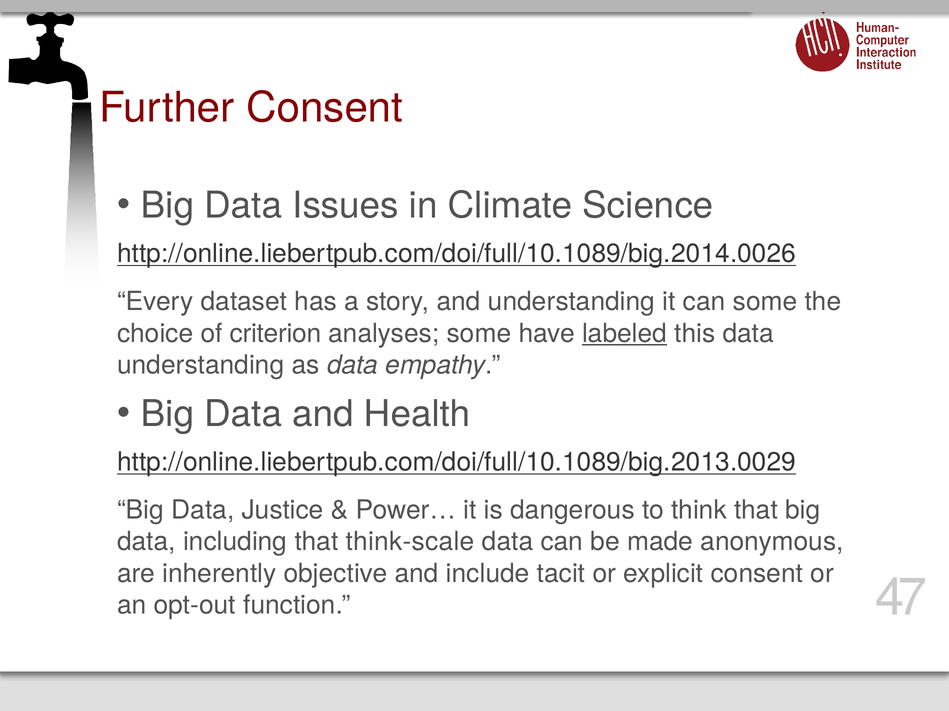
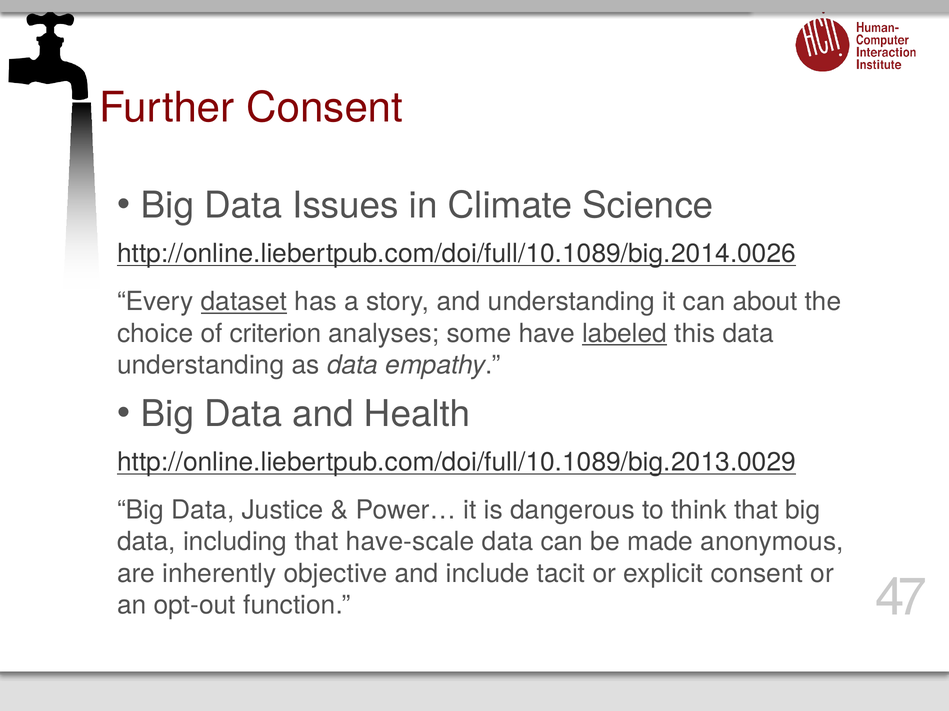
dataset underline: none -> present
can some: some -> about
think-scale: think-scale -> have-scale
